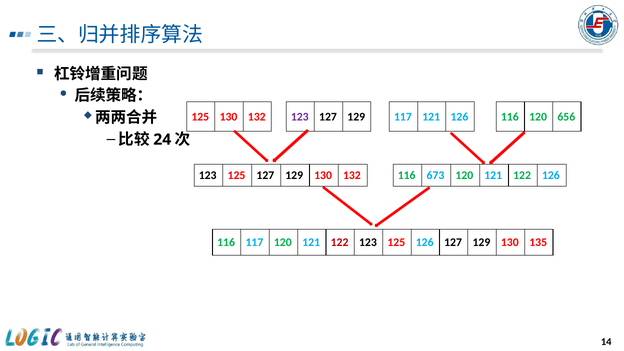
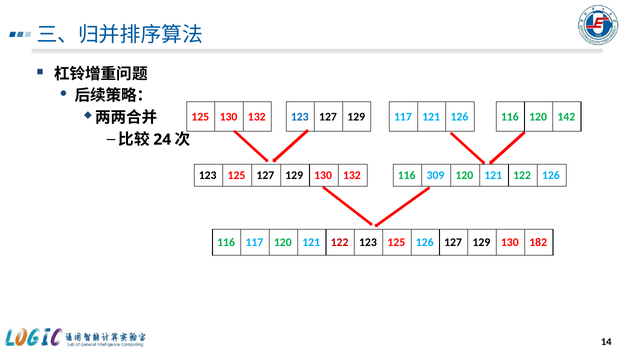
123 at (300, 117) colour: purple -> blue
656: 656 -> 142
673: 673 -> 309
135: 135 -> 182
